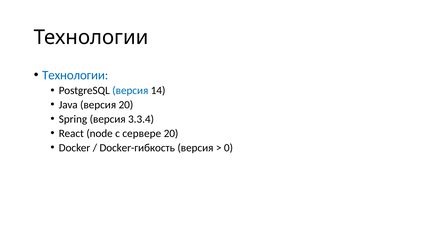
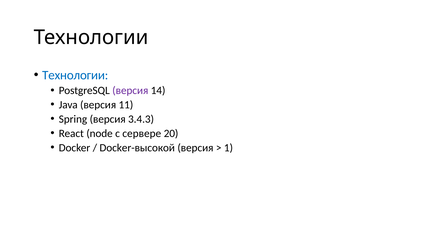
версия at (130, 90) colour: blue -> purple
версия 20: 20 -> 11
3.3.4: 3.3.4 -> 3.4.3
Docker-гибкость: Docker-гибкость -> Docker-высокой
0: 0 -> 1
